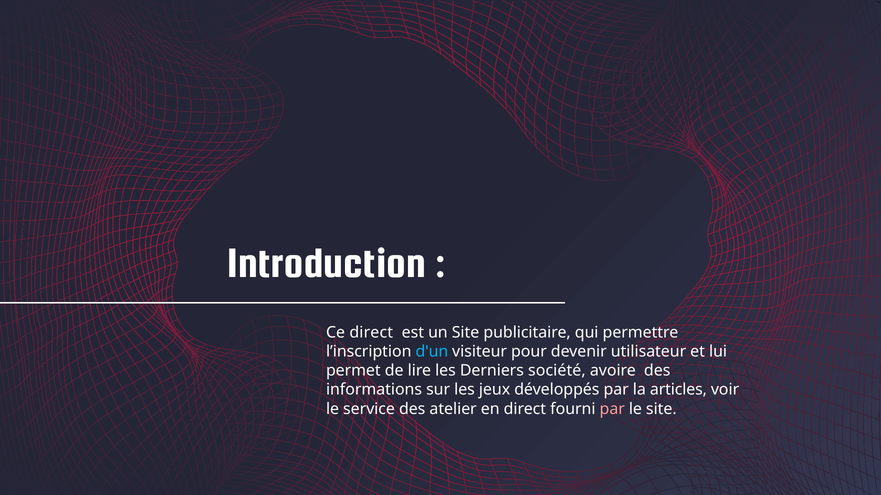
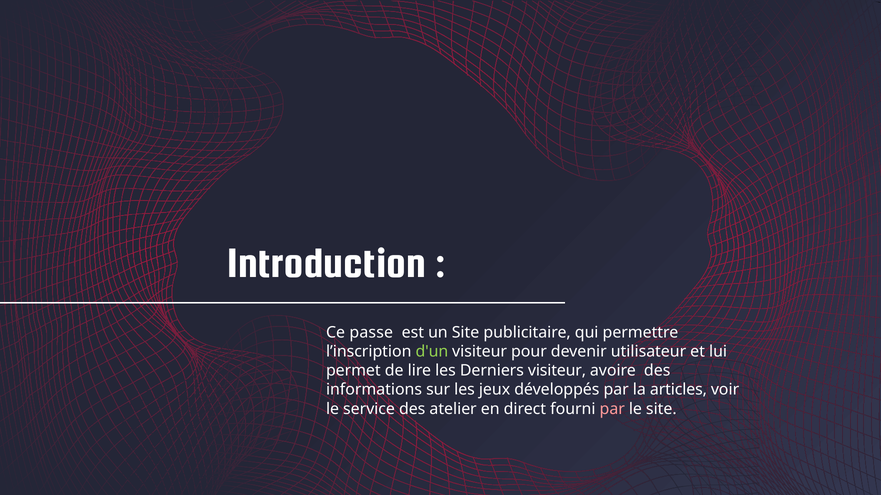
Ce direct: direct -> passe
d'un colour: light blue -> light green
Derniers société: société -> visiteur
